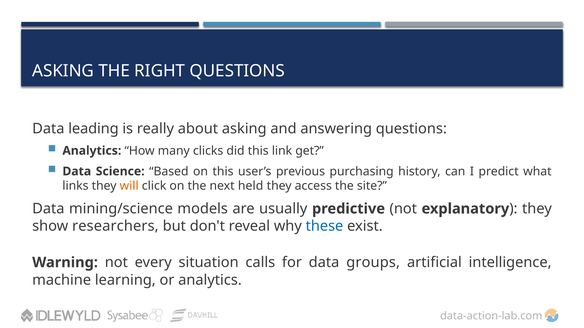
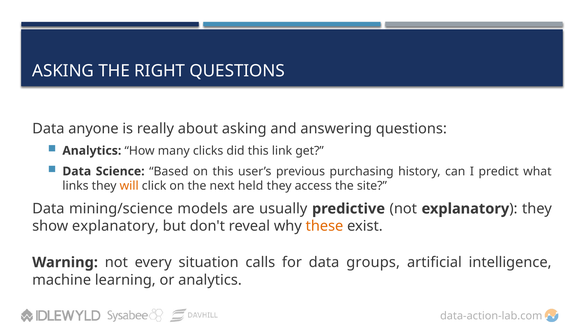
leading: leading -> anyone
show researchers: researchers -> explanatory
these colour: blue -> orange
